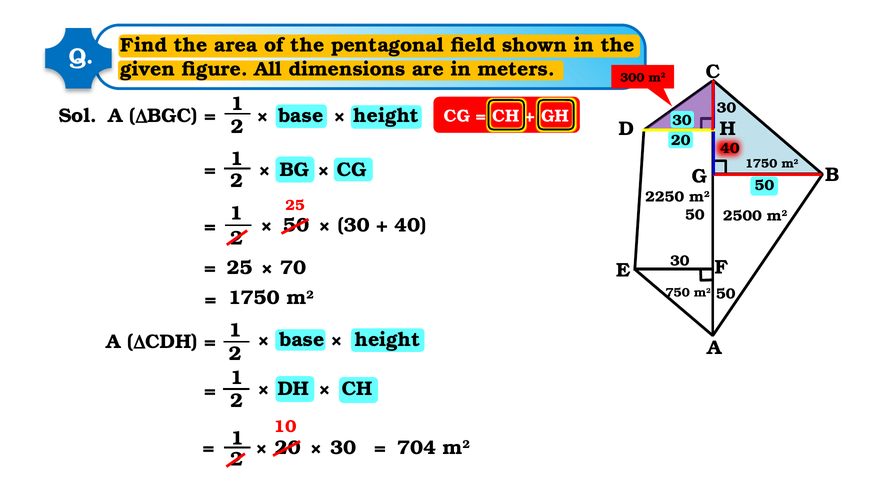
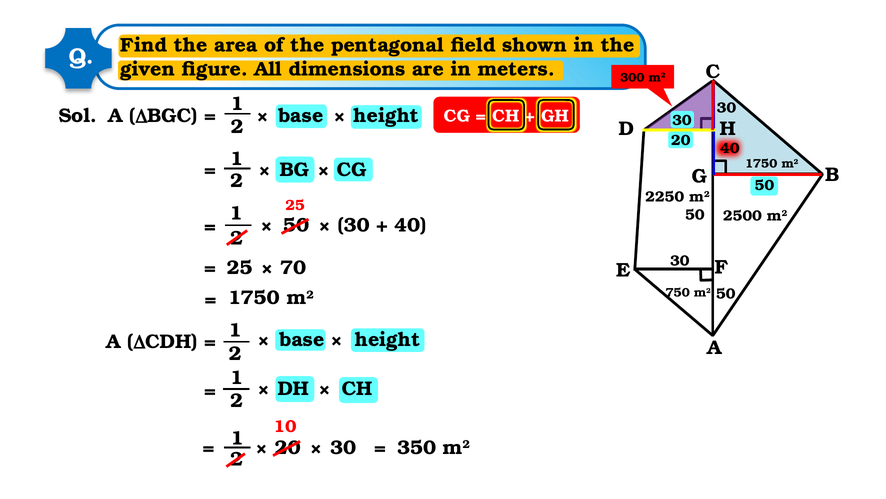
704: 704 -> 350
